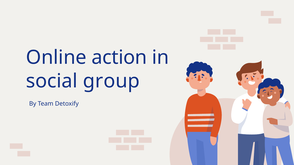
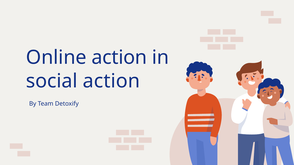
social group: group -> action
